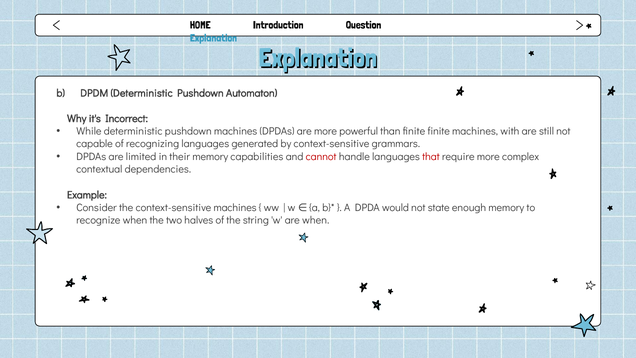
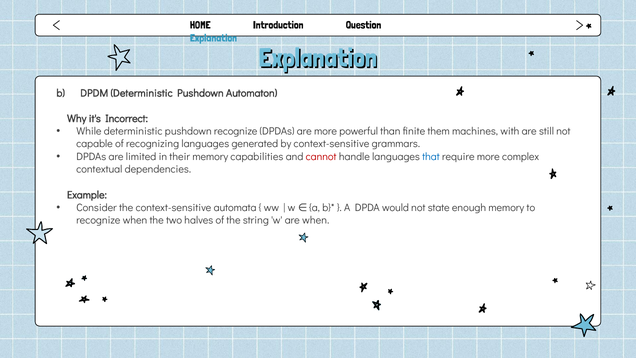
pushdown machines: machines -> recognize
finite finite: finite -> them
that colour: red -> blue
context-sensitive machines: machines -> automata
